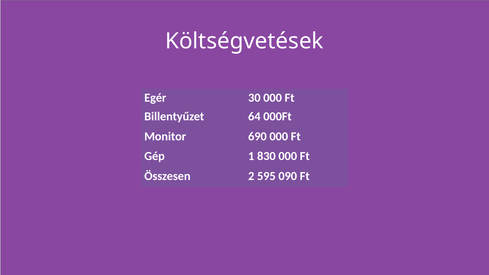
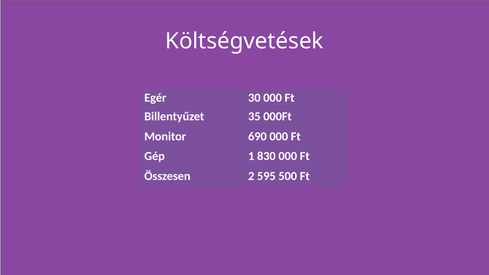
64: 64 -> 35
090: 090 -> 500
